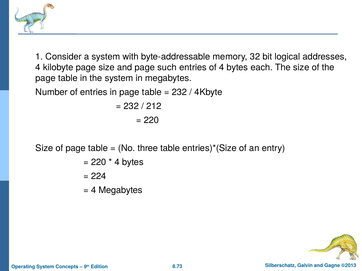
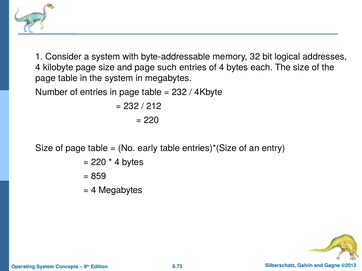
three: three -> early
224: 224 -> 859
